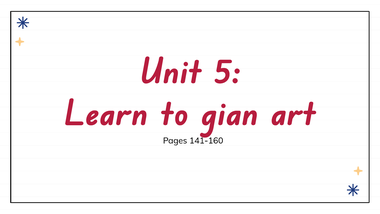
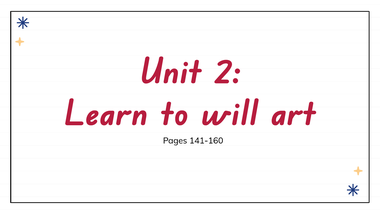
5: 5 -> 2
gian: gian -> will
